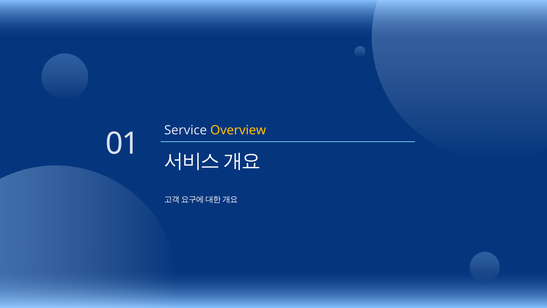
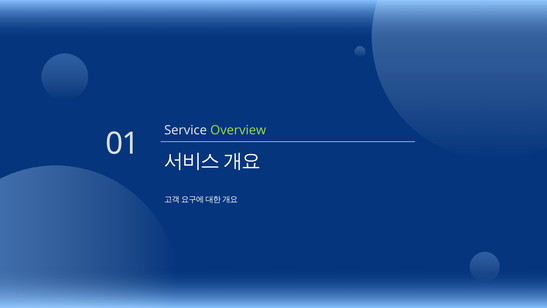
Overview colour: yellow -> light green
